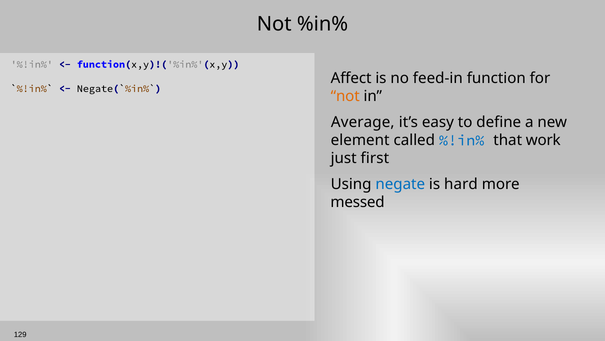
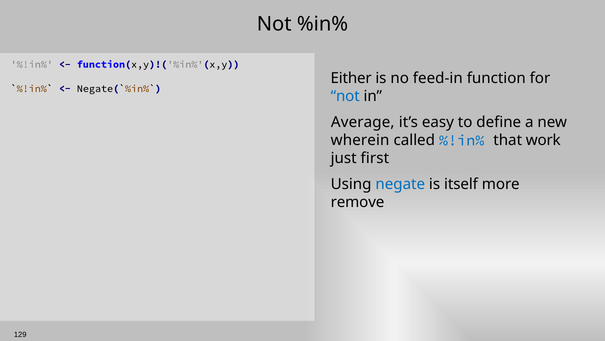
Affect: Affect -> Either
not at (345, 96) colour: orange -> blue
element: element -> wherein
hard: hard -> itself
messed: messed -> remove
